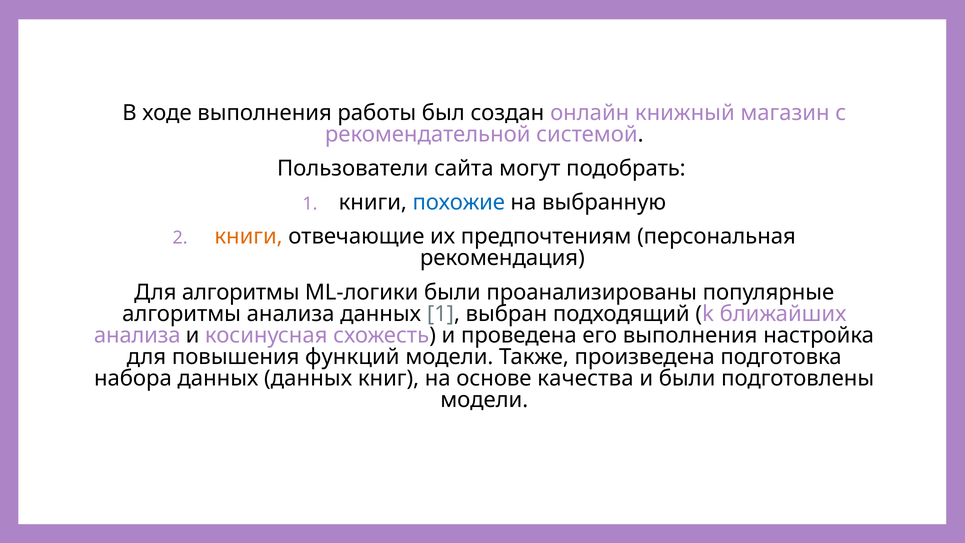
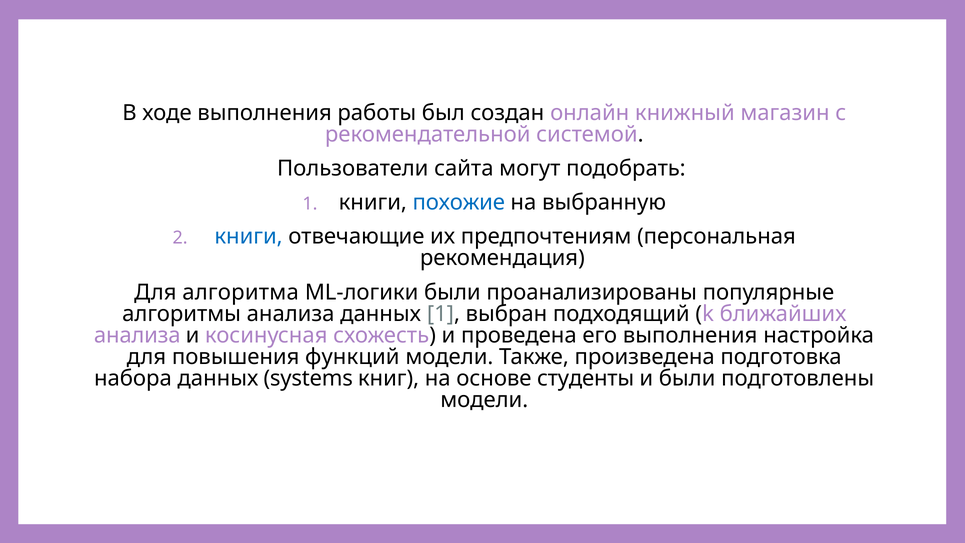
книги at (249, 237) colour: orange -> blue
Для алгоритмы: алгоритмы -> алгоритма
данных данных: данных -> systems
качества: качества -> студенты
